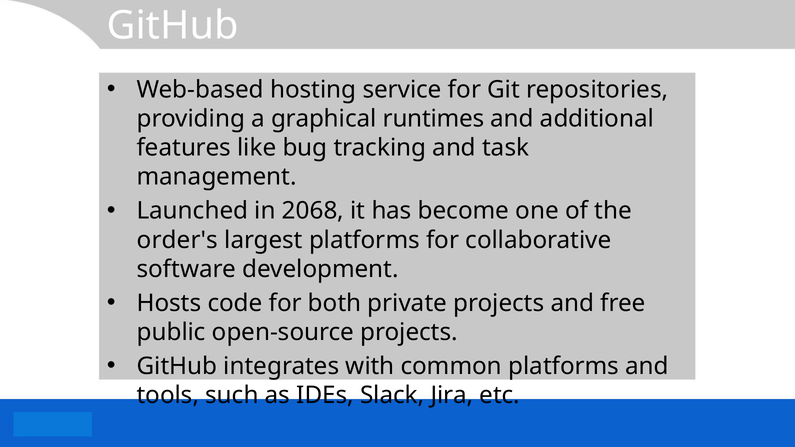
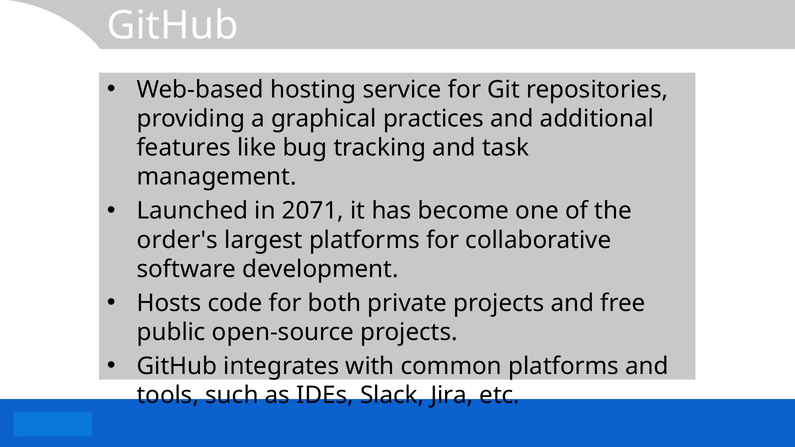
runtimes: runtimes -> practices
2068: 2068 -> 2071
